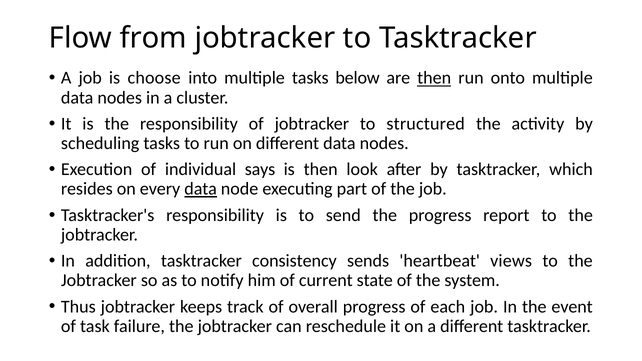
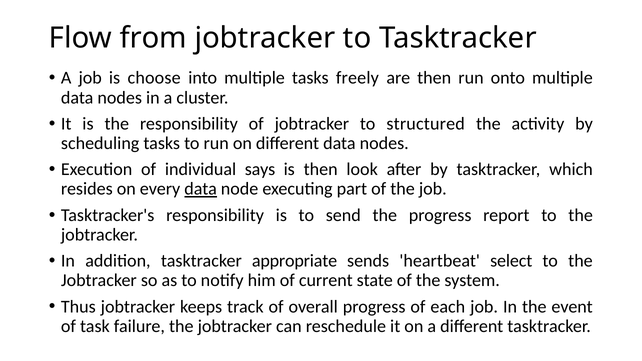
below: below -> freely
then at (434, 78) underline: present -> none
consistency: consistency -> appropriate
views: views -> select
